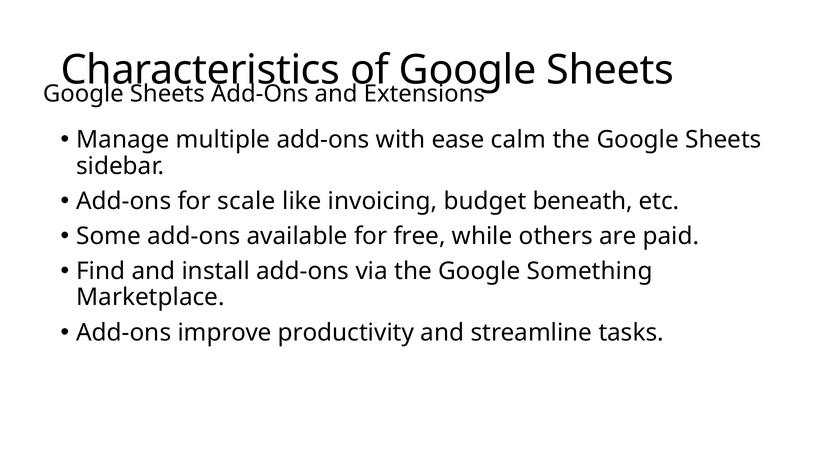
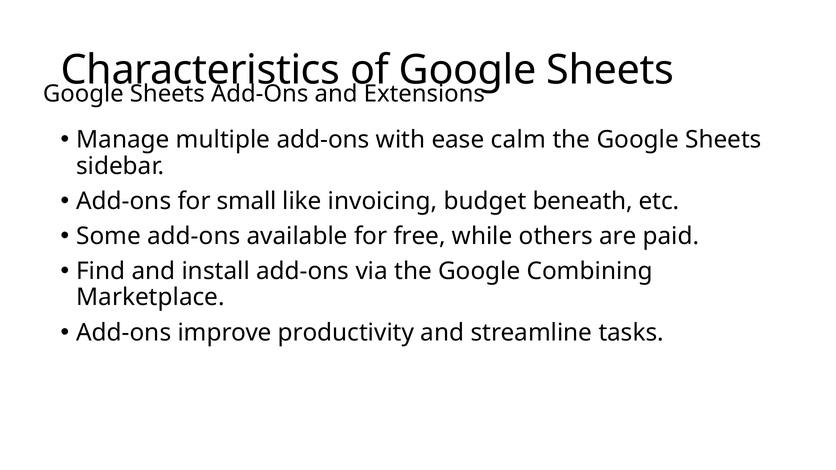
scale: scale -> small
Something: Something -> Combining
